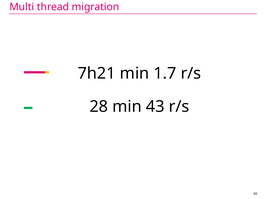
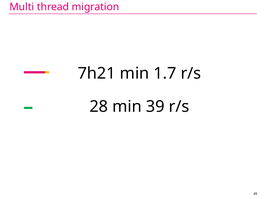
43: 43 -> 39
